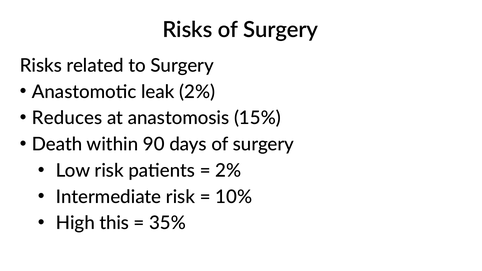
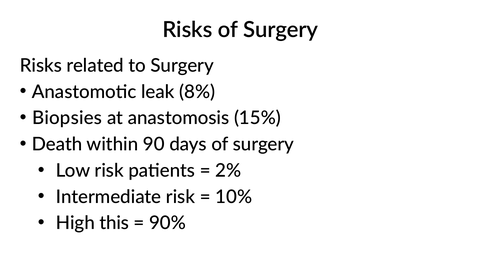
leak 2%: 2% -> 8%
Reduces: Reduces -> Biopsies
35%: 35% -> 90%
